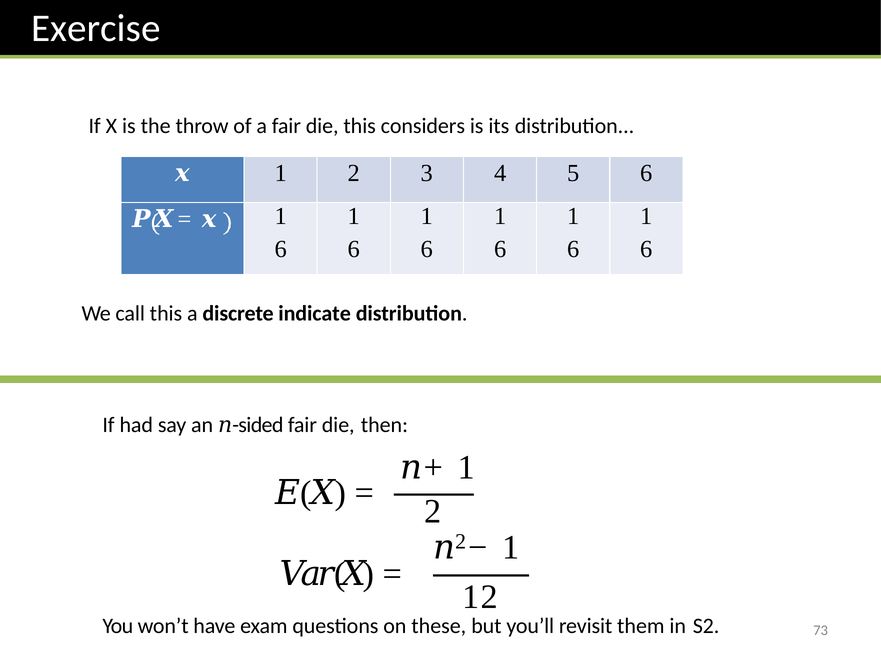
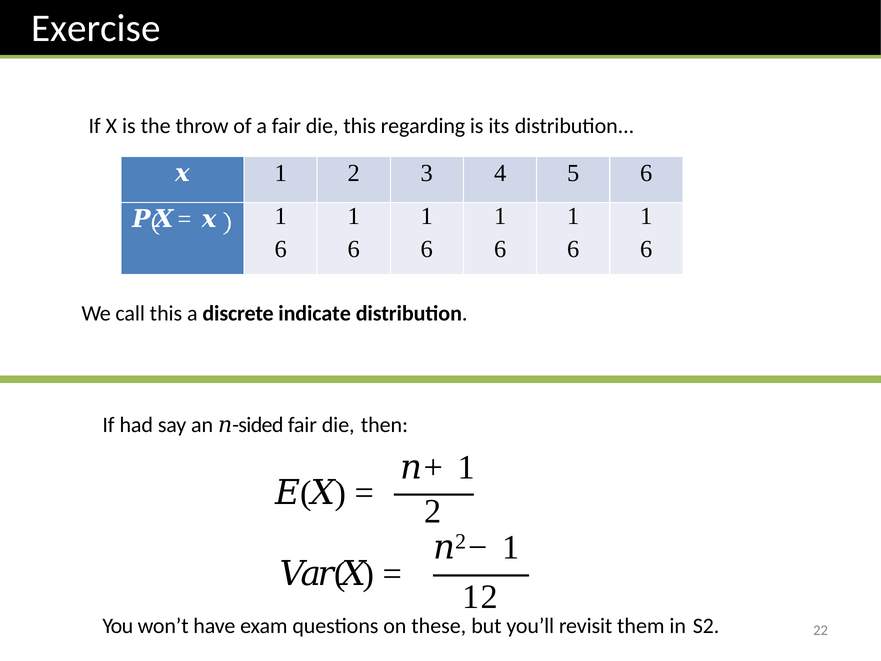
considers: considers -> regarding
73: 73 -> 22
